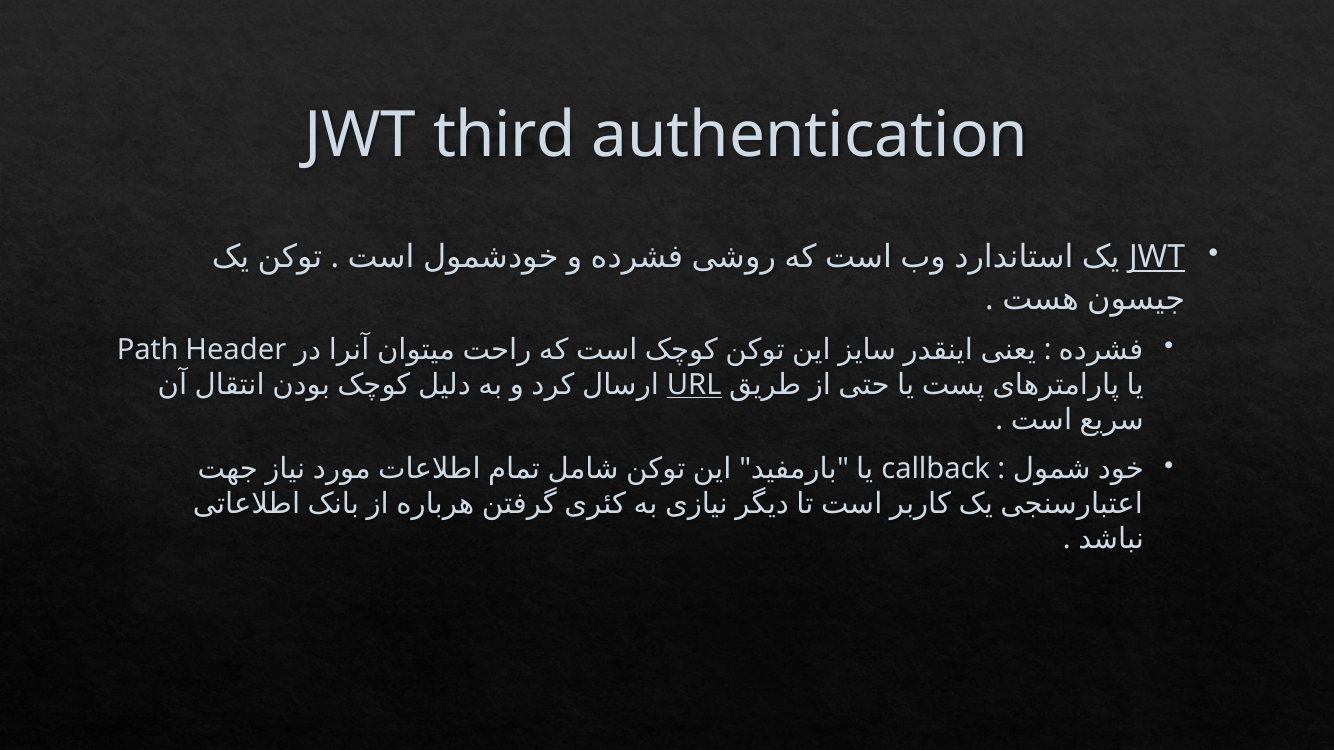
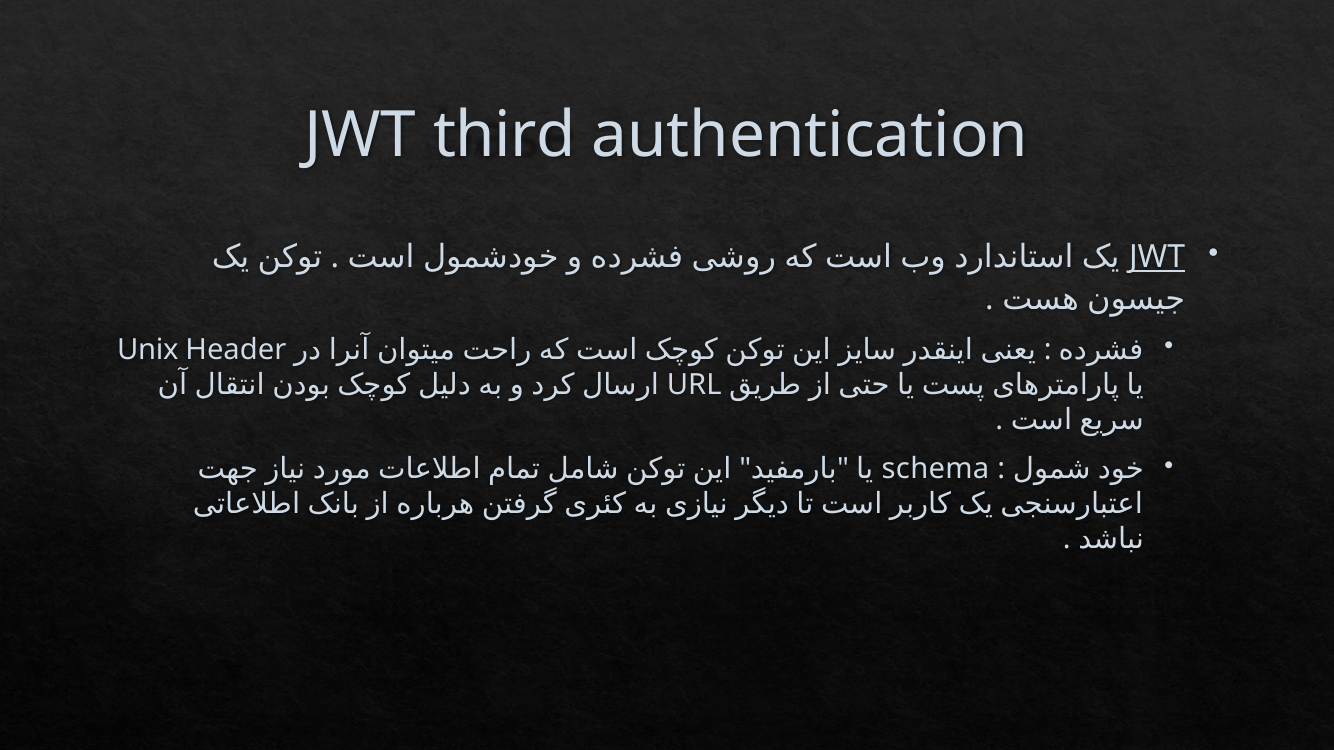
Path: Path -> Unix
URL underline: present -> none
callback: callback -> schema
